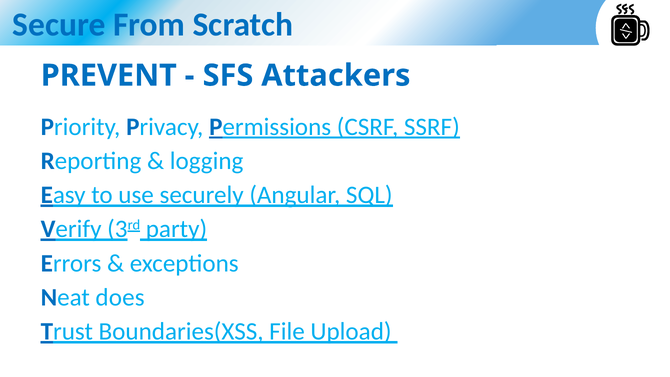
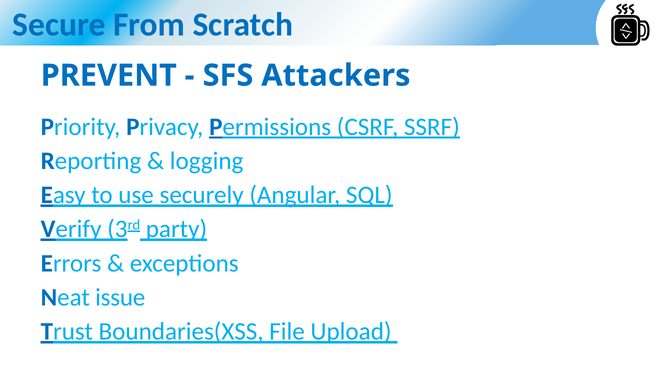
does: does -> issue
